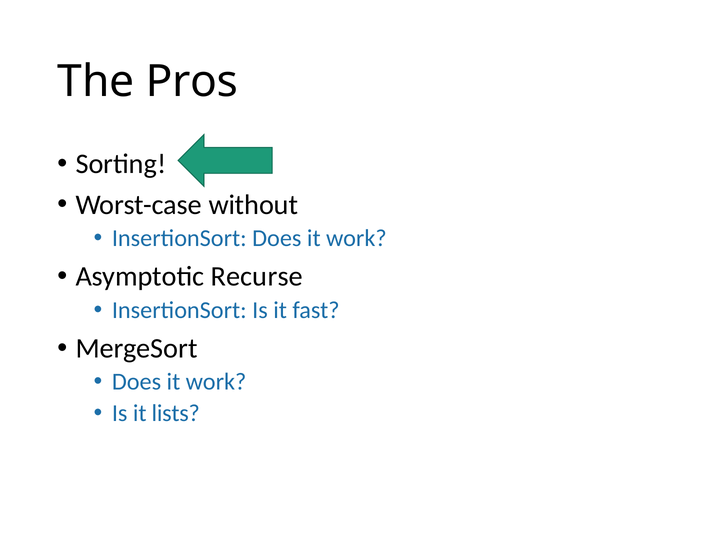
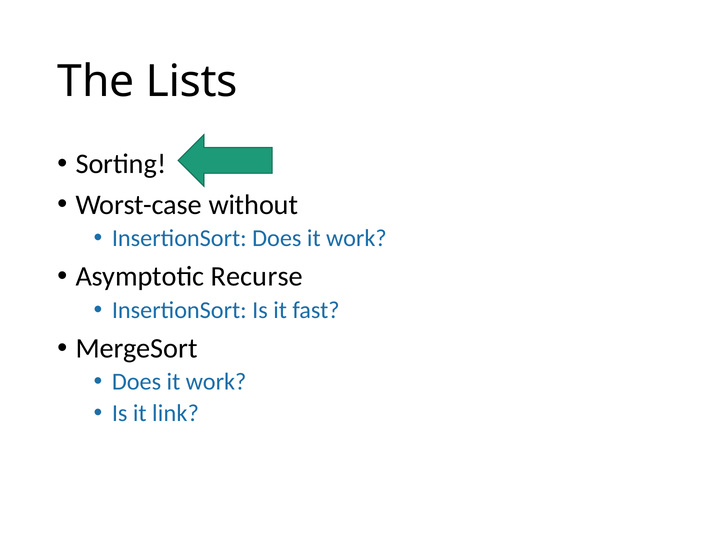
Pros: Pros -> Lists
lists: lists -> link
